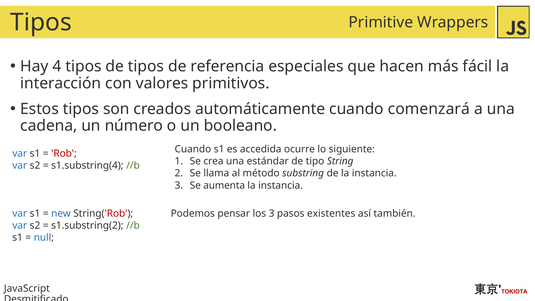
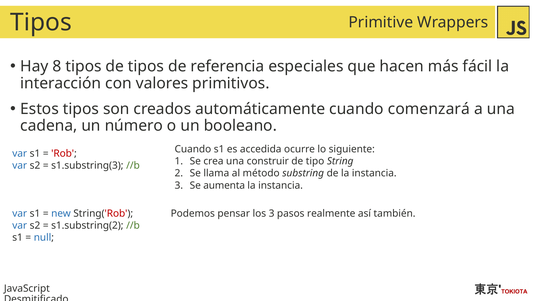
4: 4 -> 8
estándar: estándar -> construir
s1.substring(4: s1.substring(4 -> s1.substring(3
existentes: existentes -> realmente
